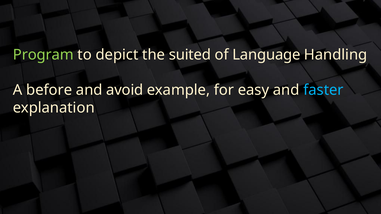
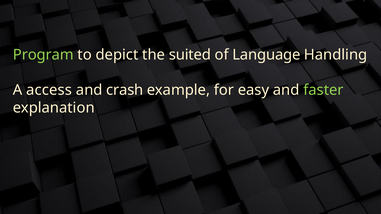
before: before -> access
avoid: avoid -> crash
faster colour: light blue -> light green
